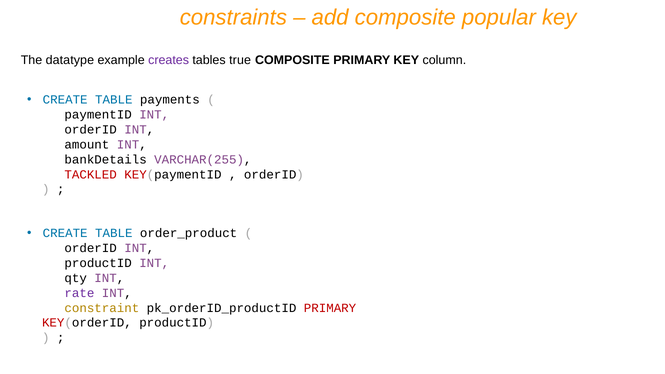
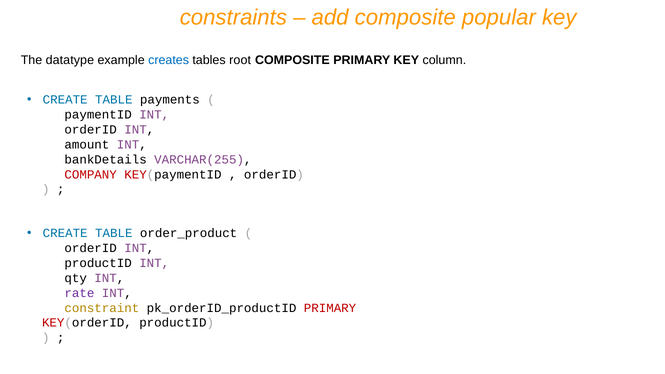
creates colour: purple -> blue
true: true -> root
TACKLED: TACKLED -> COMPANY
